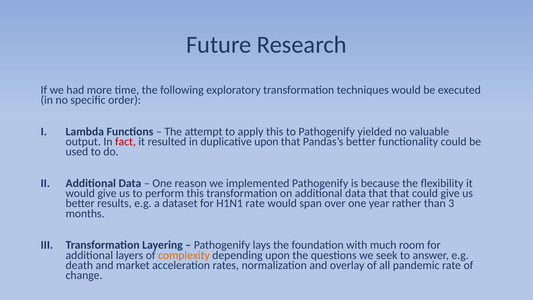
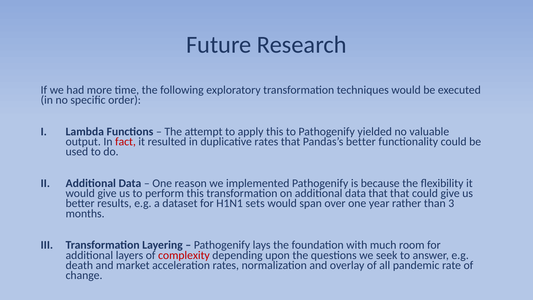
duplicative upon: upon -> rates
H1N1 rate: rate -> sets
complexity colour: orange -> red
